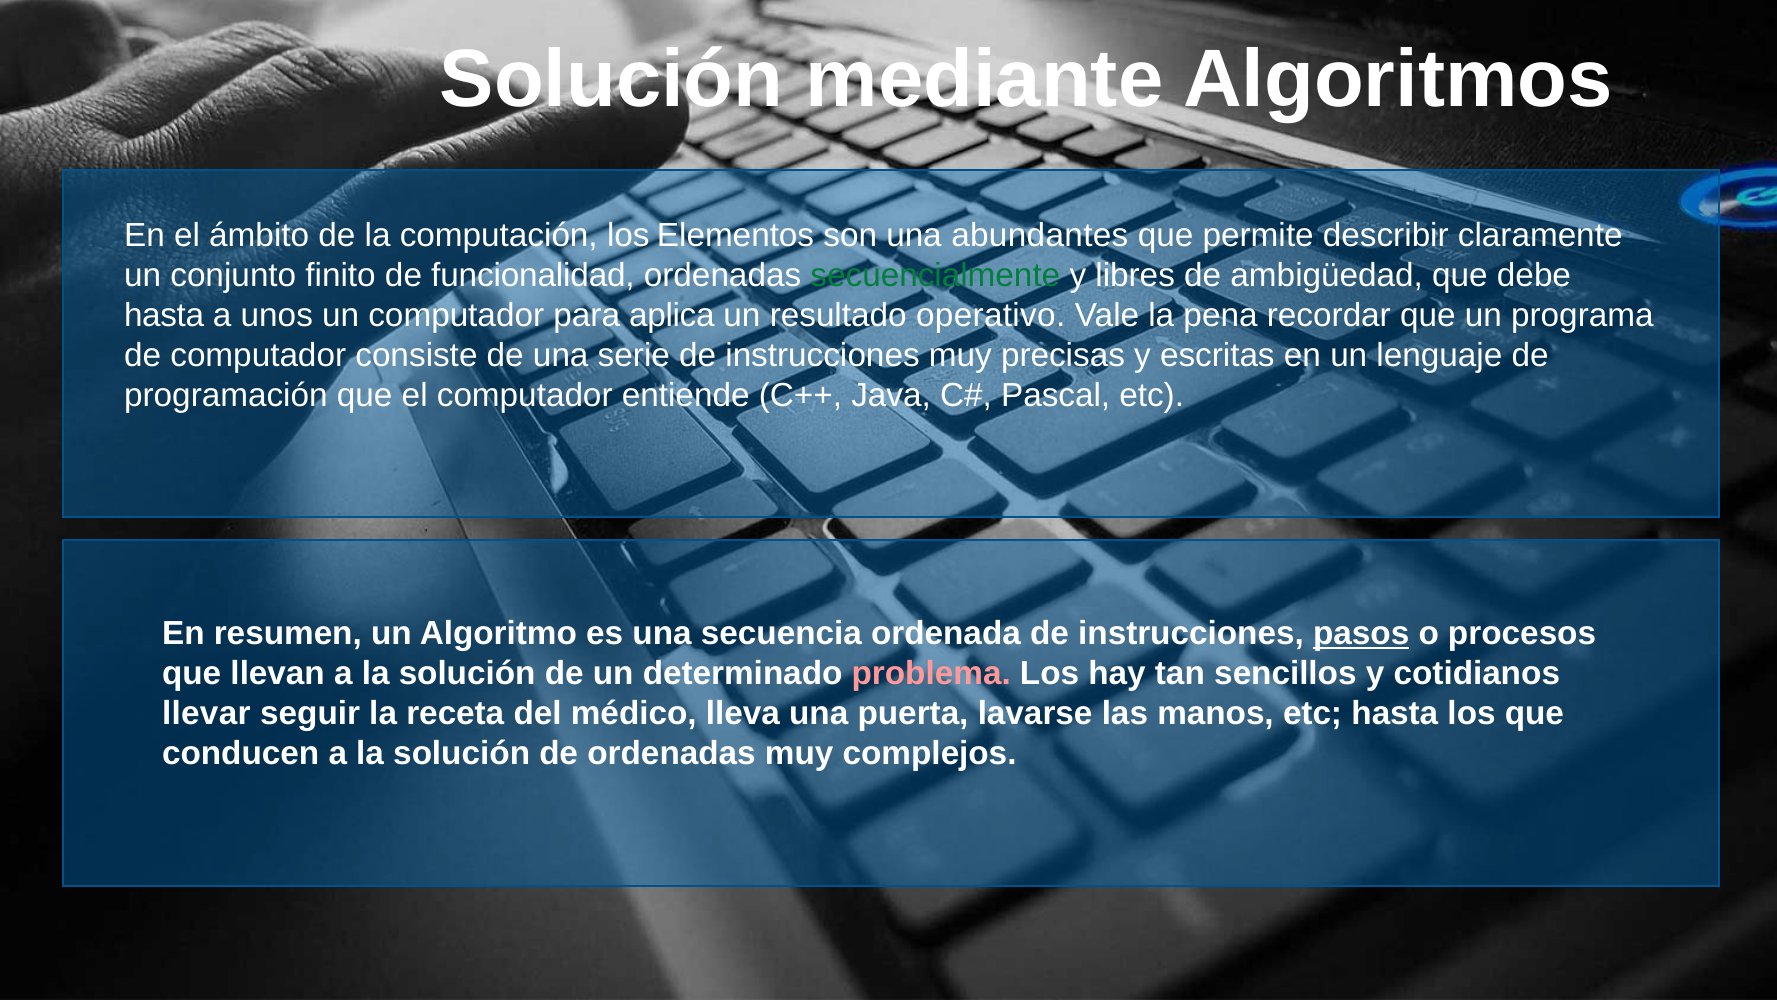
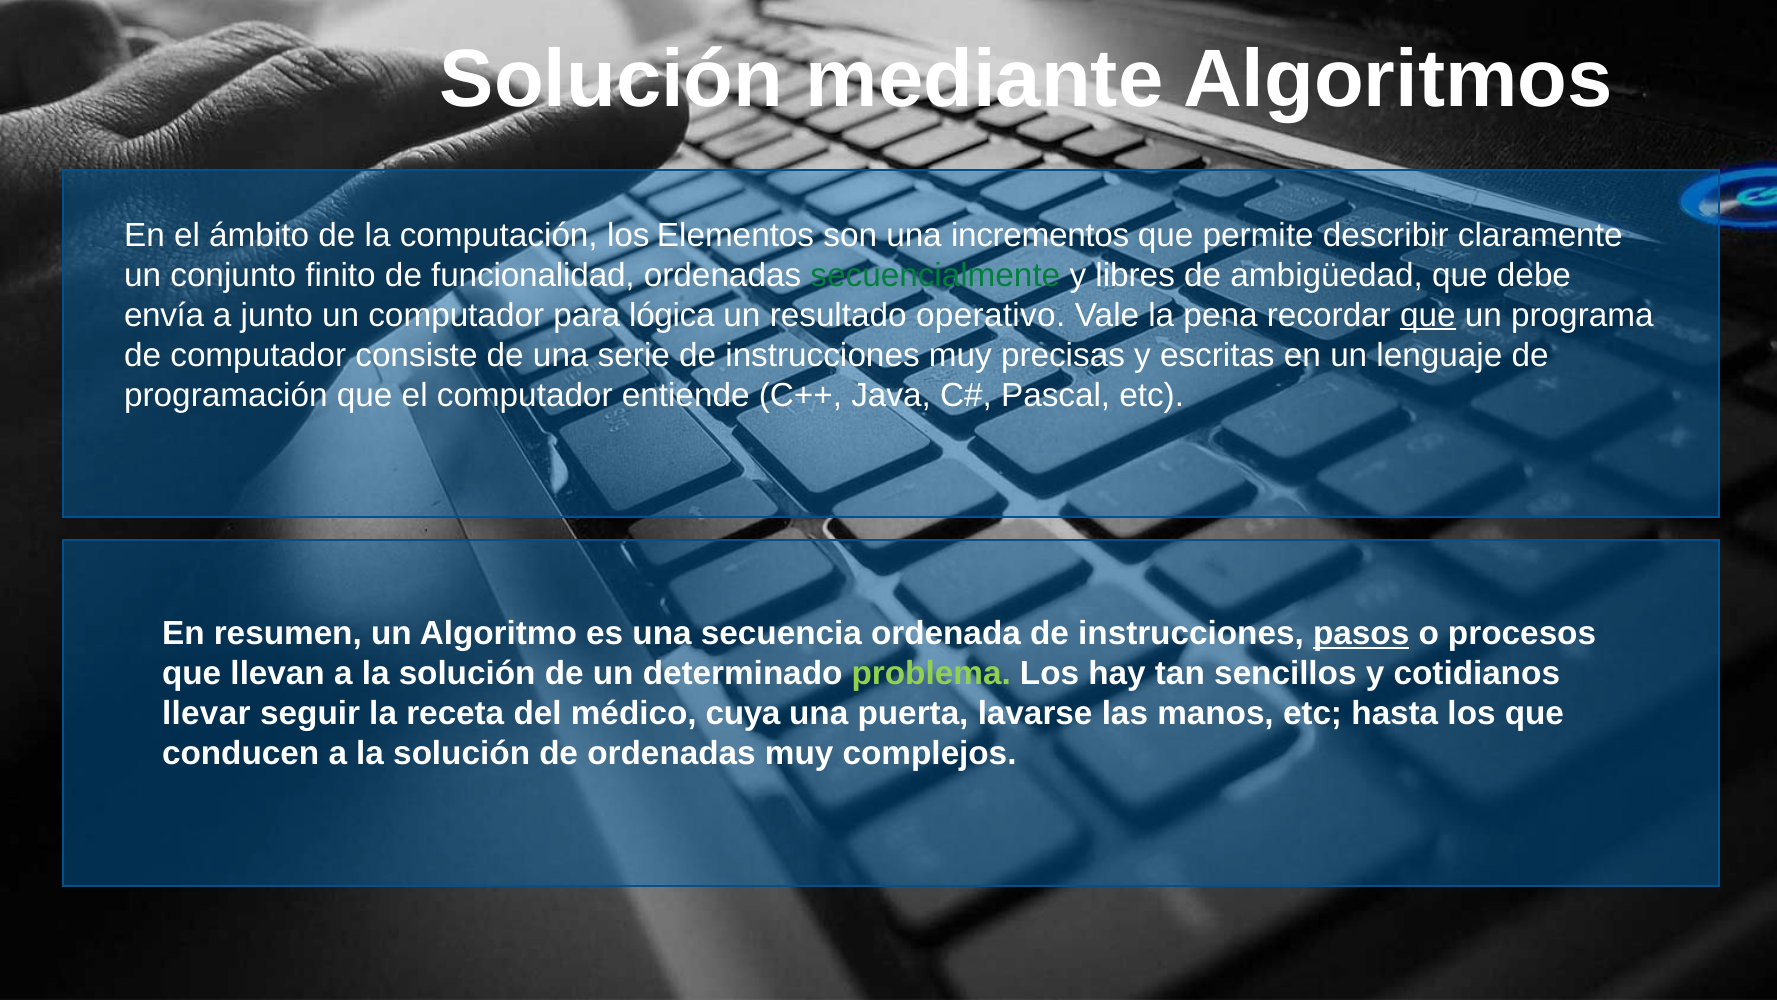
abundantes: abundantes -> incrementos
hasta at (164, 315): hasta -> envía
unos: unos -> junto
aplica: aplica -> lógica
que at (1428, 315) underline: none -> present
problema colour: pink -> light green
lleva: lleva -> cuya
